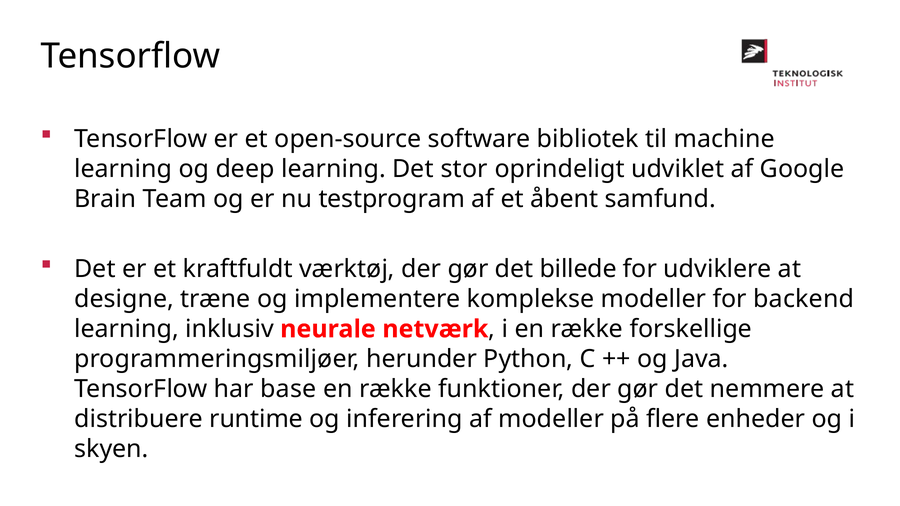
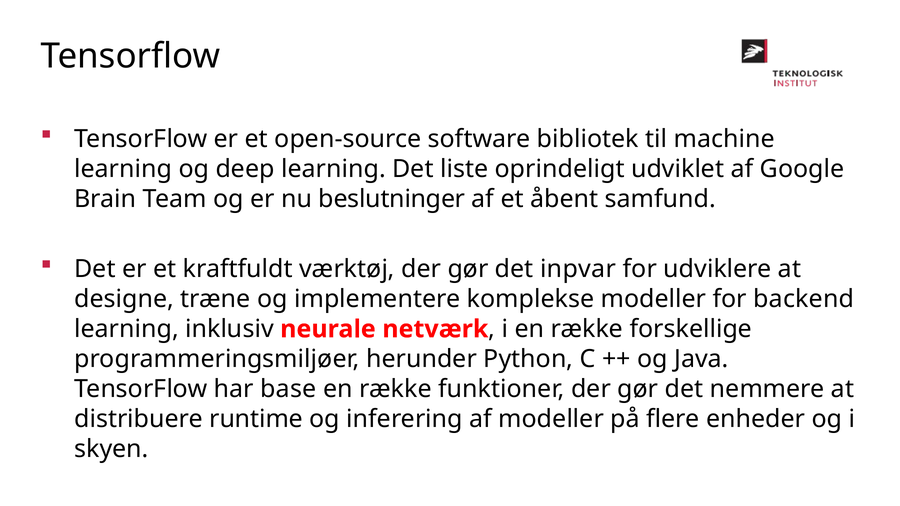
stor: stor -> liste
testprogram: testprogram -> beslutninger
billede: billede -> inpvar
